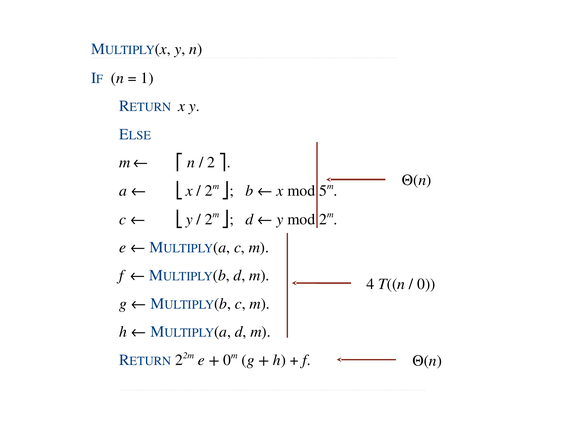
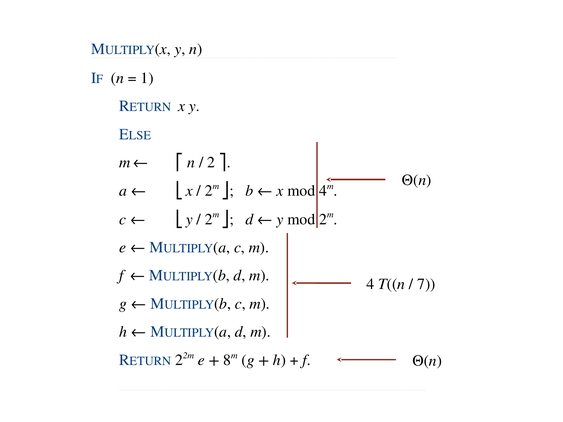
mod 5: 5 -> 4
0 at (426, 284): 0 -> 7
0 at (227, 360): 0 -> 8
